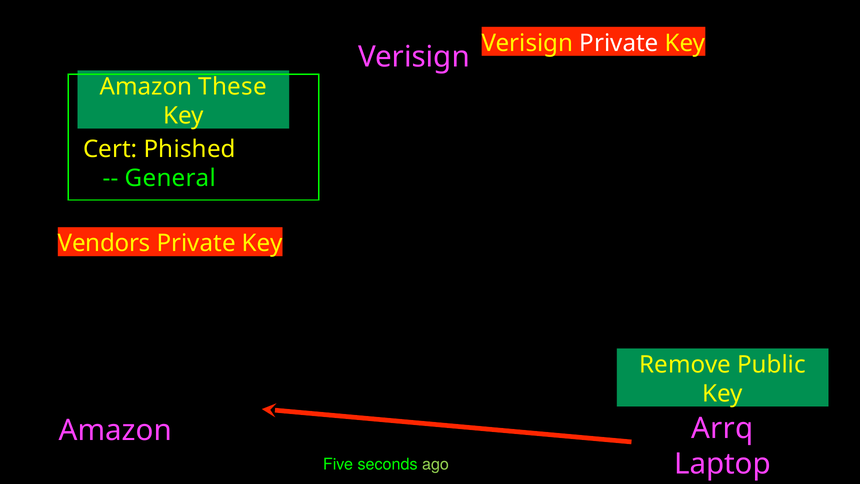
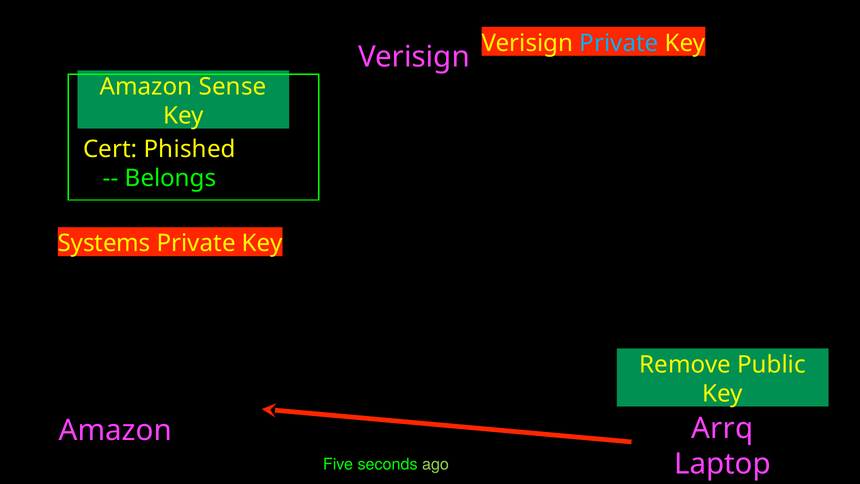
Private at (619, 43) colour: white -> light blue
These: These -> Sense
General: General -> Belongs
Vendors: Vendors -> Systems
